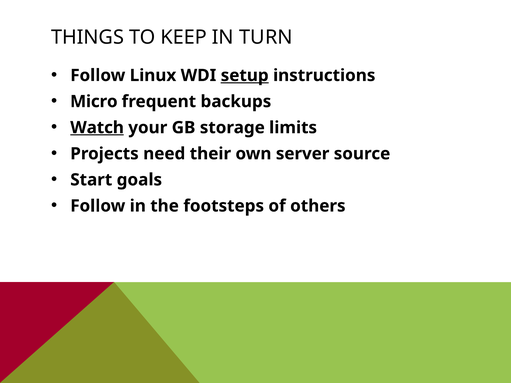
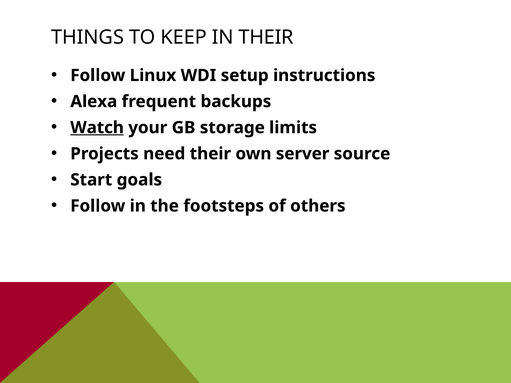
IN TURN: TURN -> THEIR
setup underline: present -> none
Micro: Micro -> Alexa
